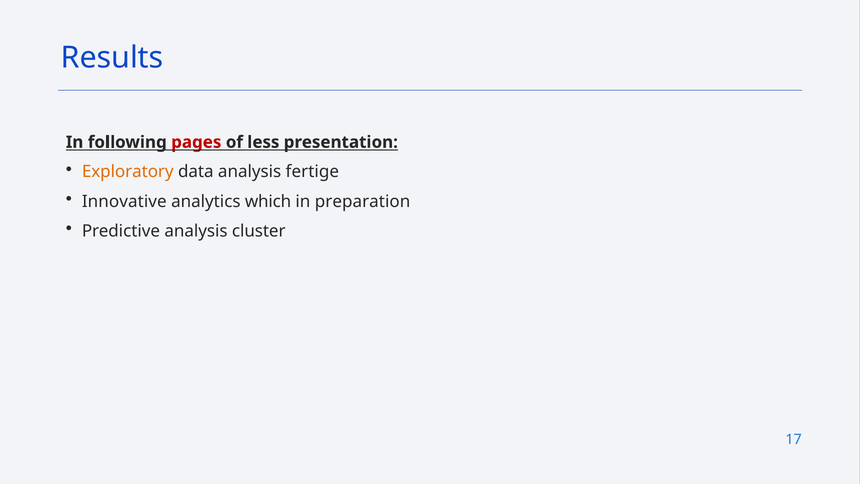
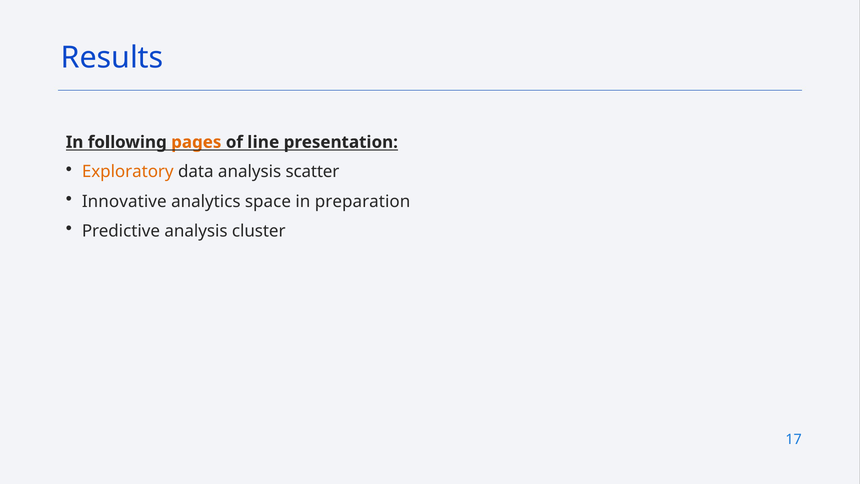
pages colour: red -> orange
less: less -> line
fertige: fertige -> scatter
which: which -> space
